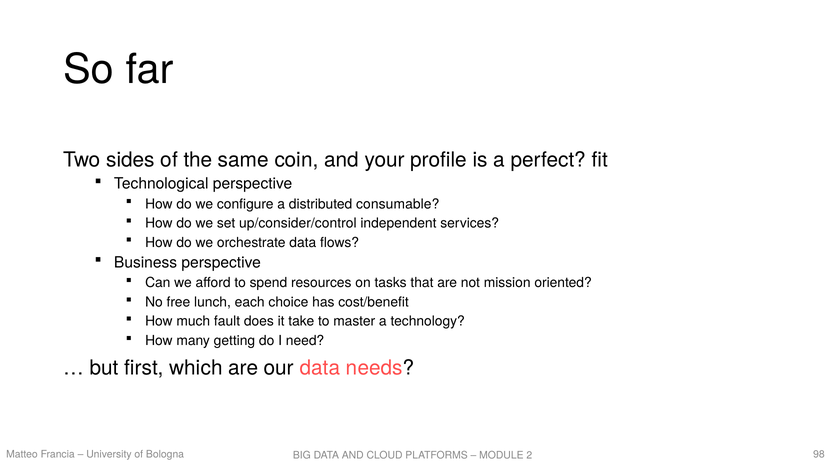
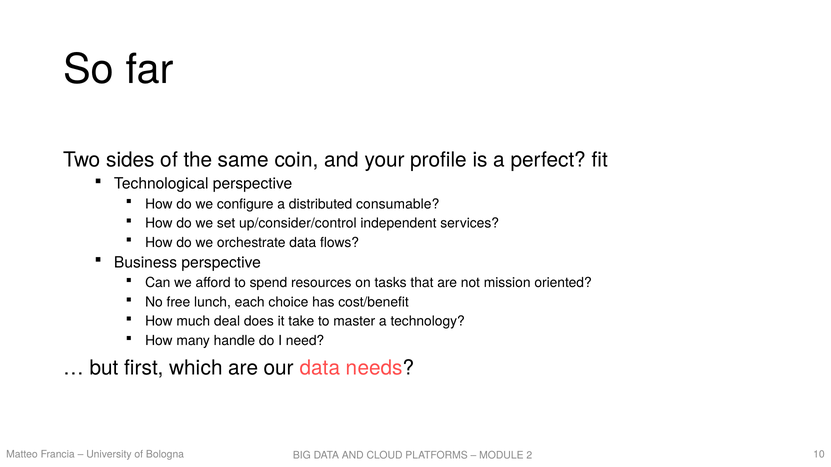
fault: fault -> deal
getting: getting -> handle
98: 98 -> 10
